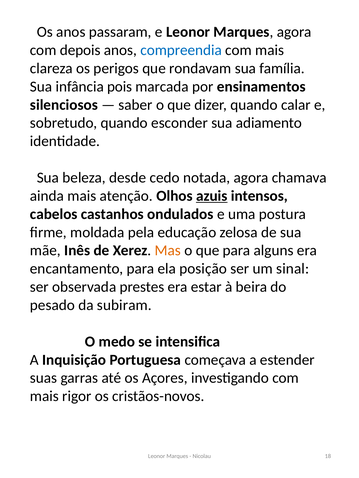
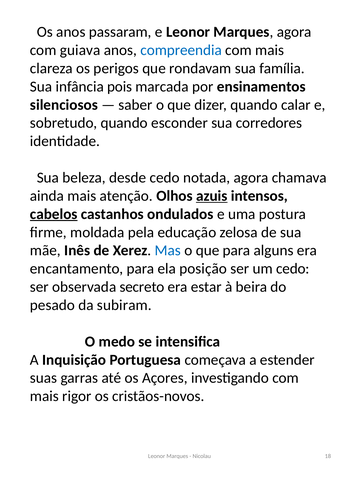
depois: depois -> guiava
adiamento: adiamento -> corredores
cabelos underline: none -> present
Mas colour: orange -> blue
um sinal: sinal -> cedo
prestes: prestes -> secreto
